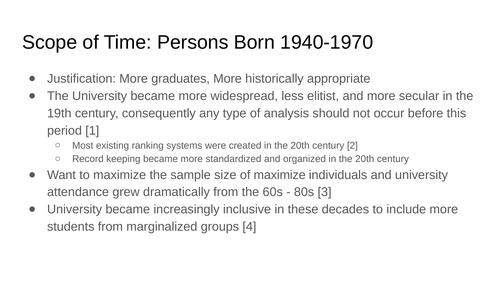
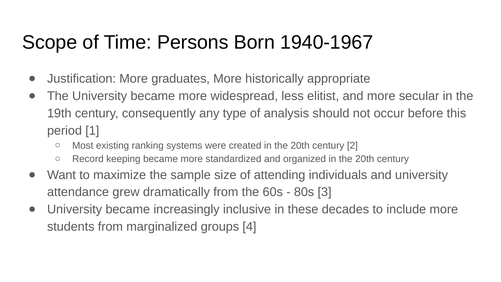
1940-1970: 1940-1970 -> 1940-1967
of maximize: maximize -> attending
